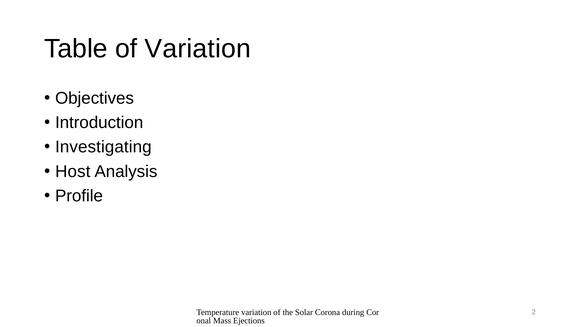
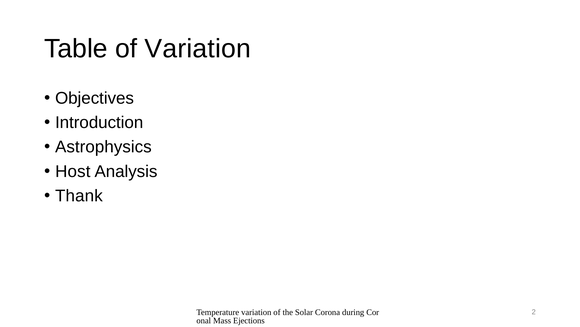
Investigating: Investigating -> Astrophysics
Profile: Profile -> Thank
